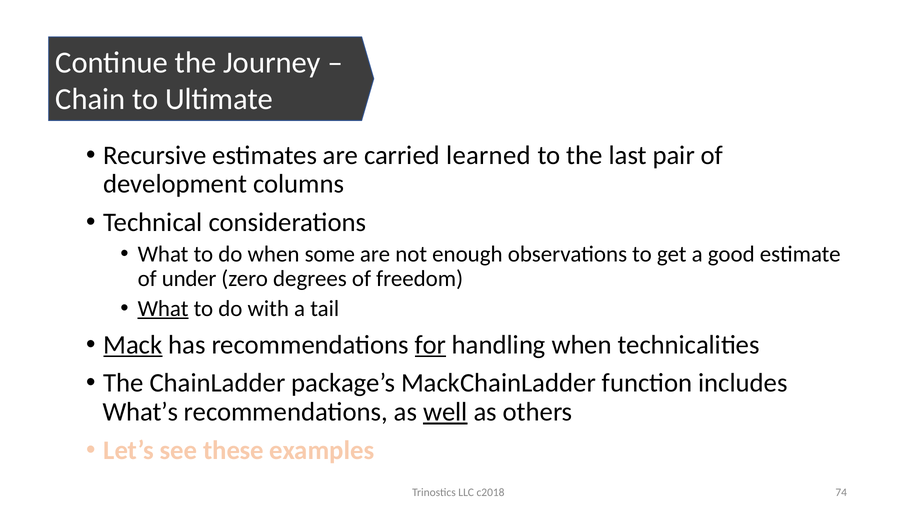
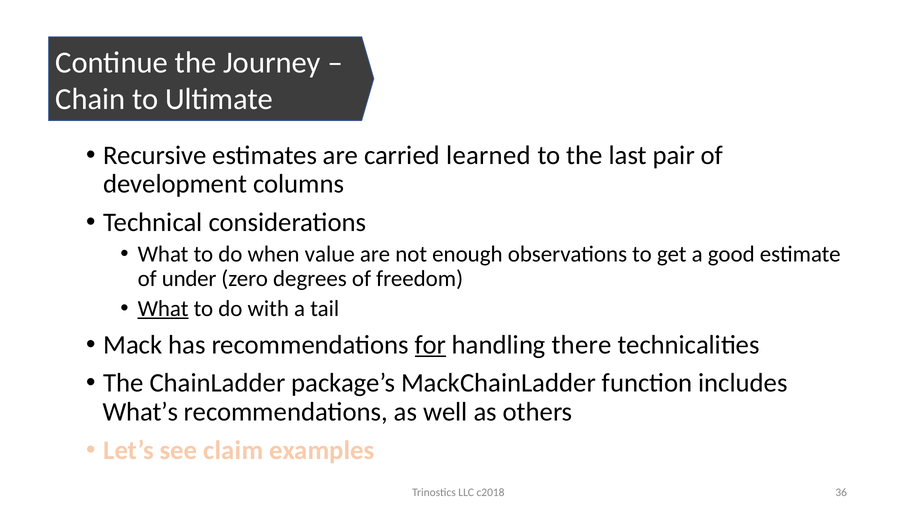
some: some -> value
Mack underline: present -> none
handling when: when -> there
well underline: present -> none
these: these -> claim
74: 74 -> 36
